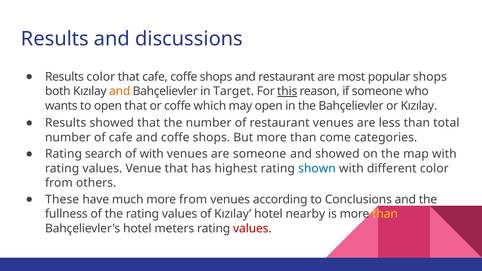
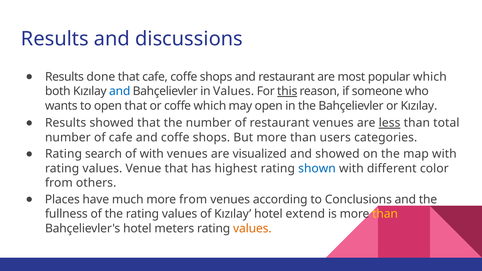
Results color: color -> done
popular shops: shops -> which
and at (120, 91) colour: orange -> blue
in Target: Target -> Values
less underline: none -> present
come: come -> users
are someone: someone -> visualized
These: These -> Places
nearby: nearby -> extend
values at (252, 229) colour: red -> orange
